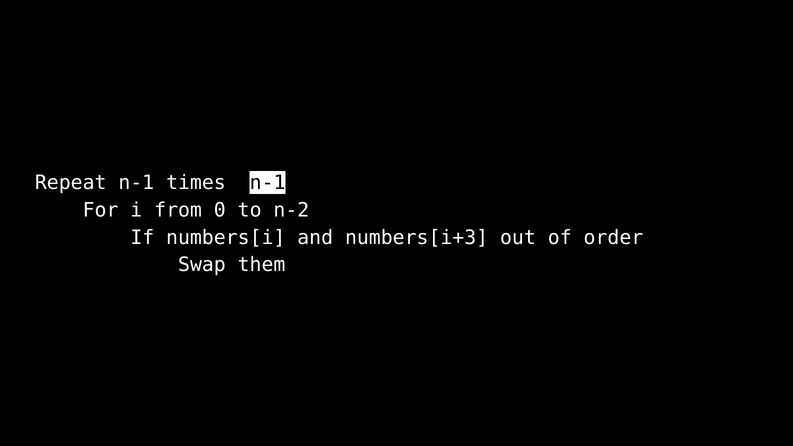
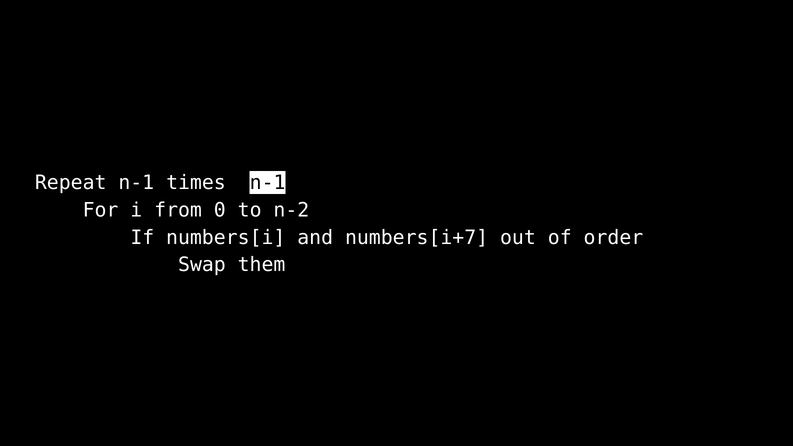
numbers[i+3: numbers[i+3 -> numbers[i+7
